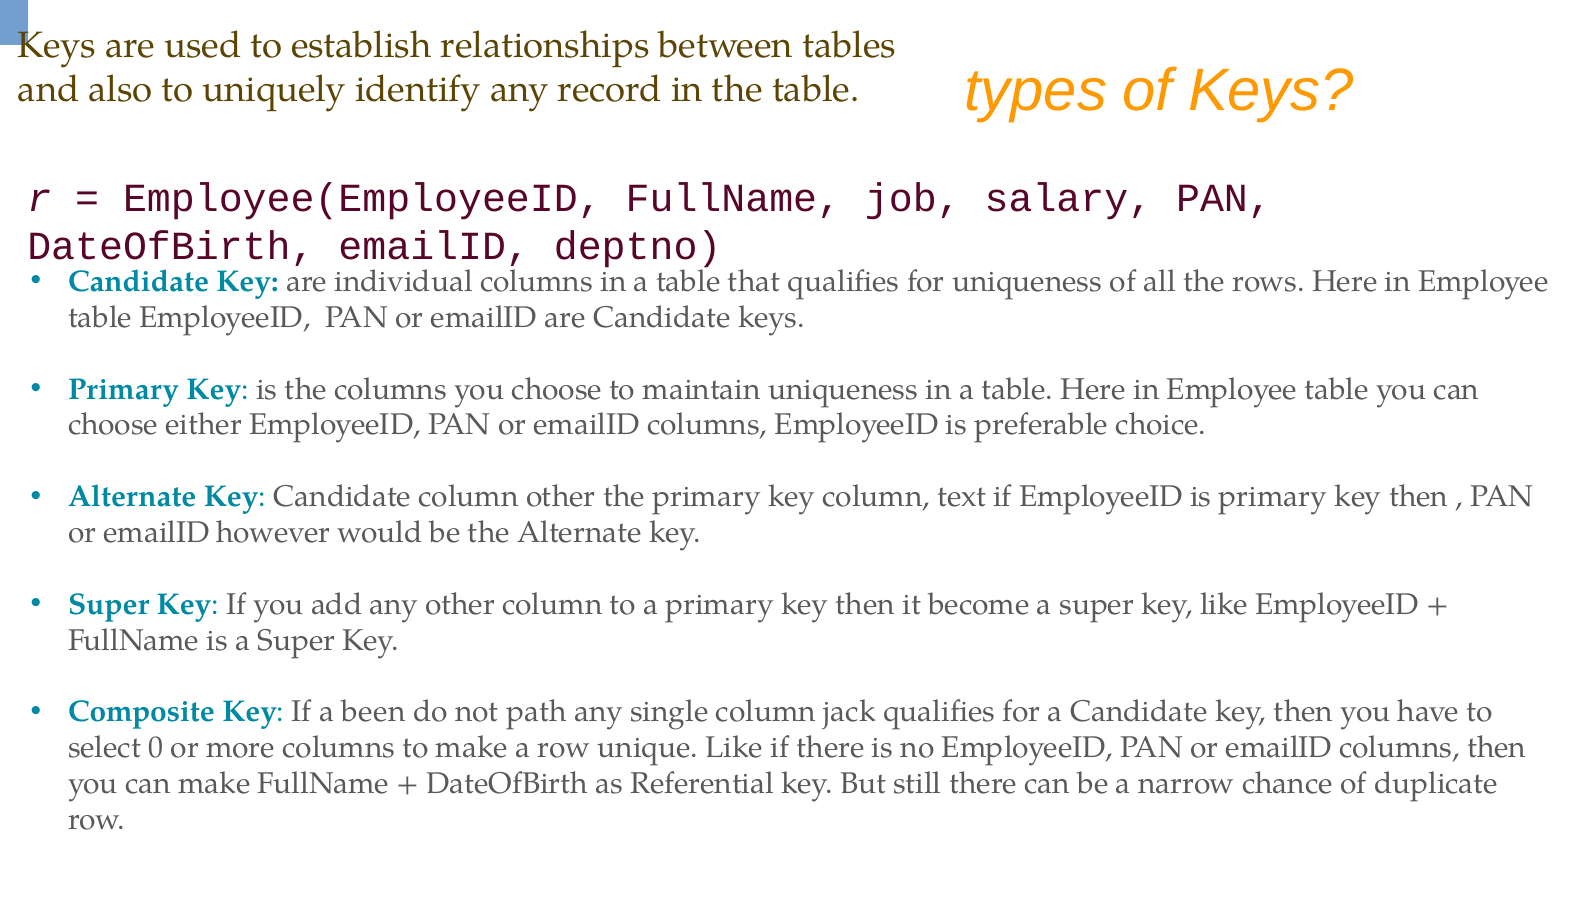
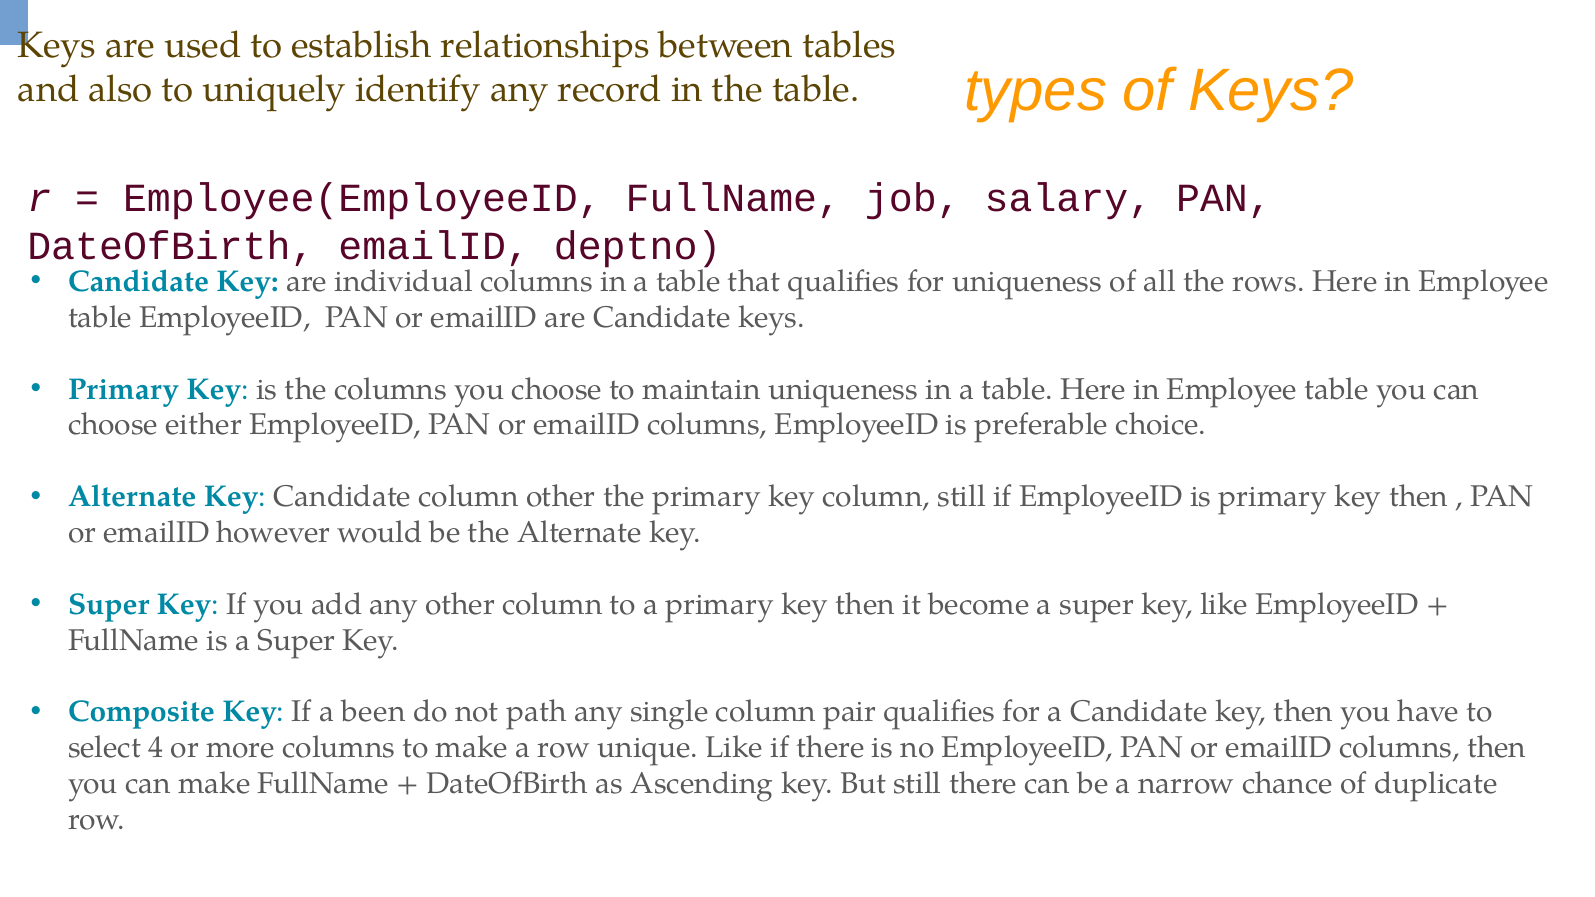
column text: text -> still
jack: jack -> pair
0: 0 -> 4
Referential: Referential -> Ascending
